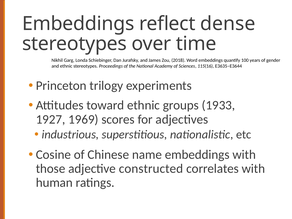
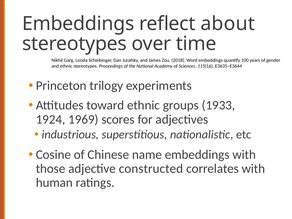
dense: dense -> about
1927: 1927 -> 1924
